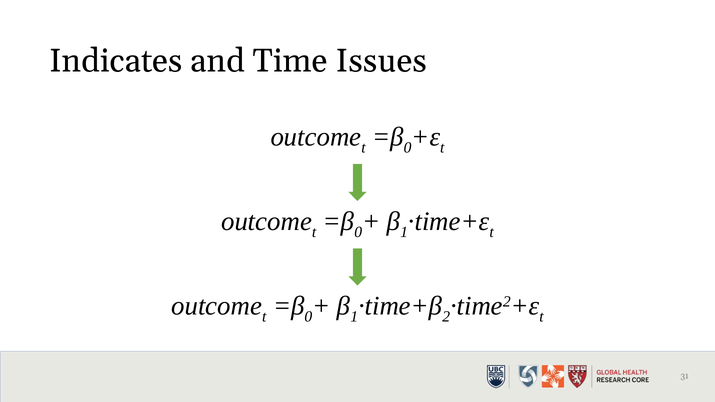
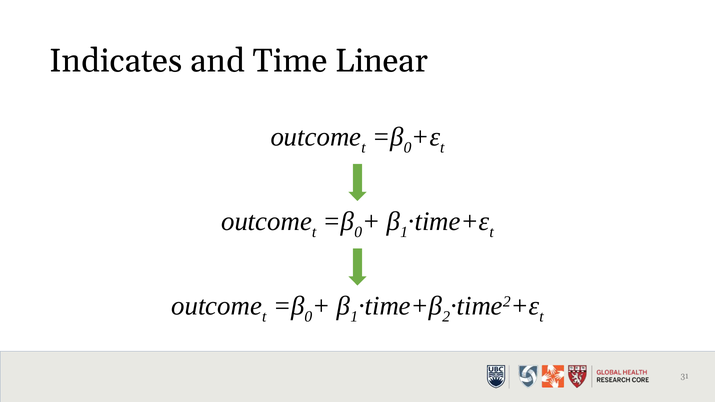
Issues: Issues -> Linear
